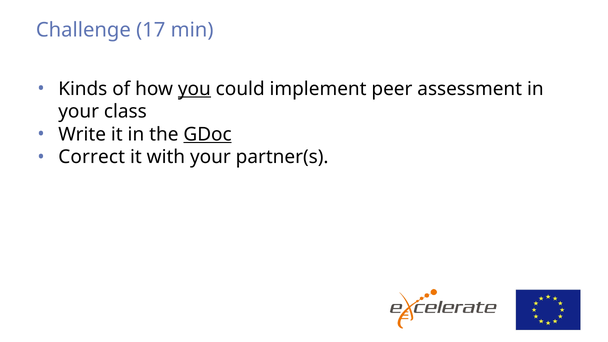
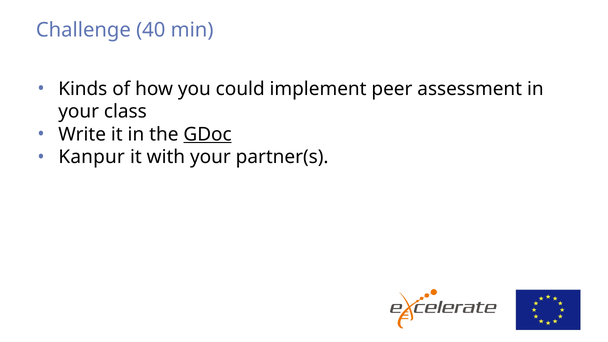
17: 17 -> 40
you underline: present -> none
Correct: Correct -> Kanpur
